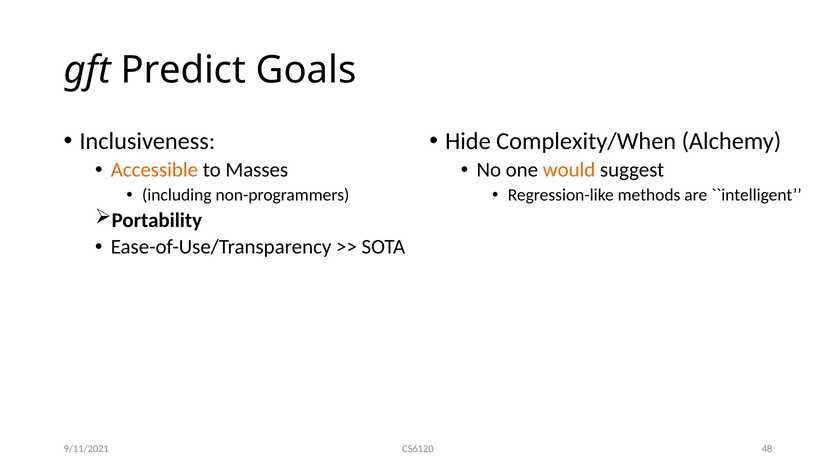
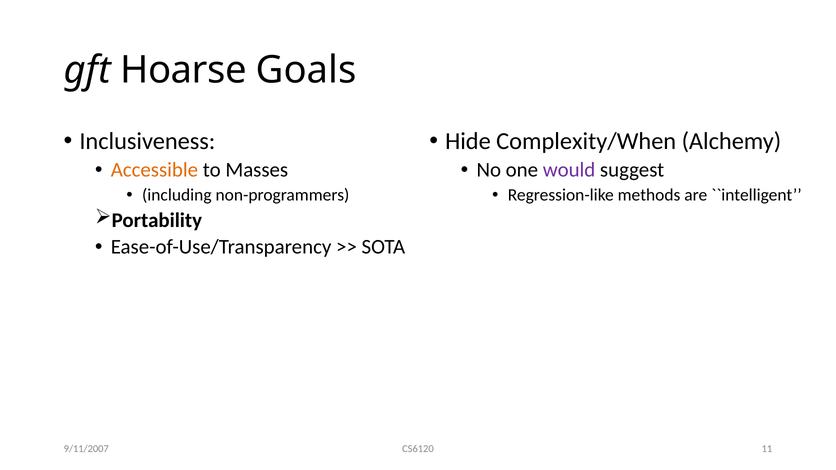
Predict: Predict -> Hoarse
would colour: orange -> purple
48: 48 -> 11
9/11/2021: 9/11/2021 -> 9/11/2007
